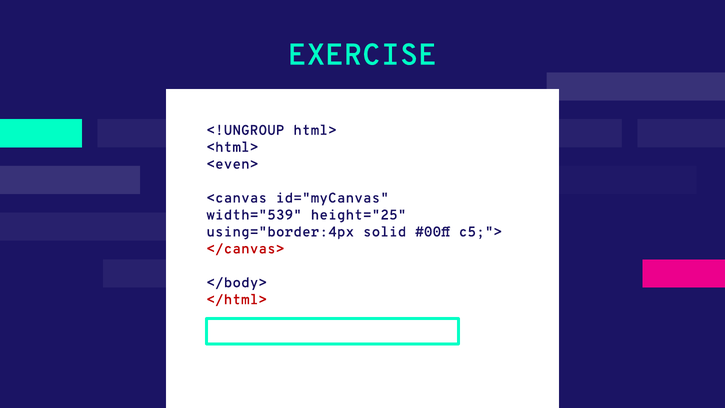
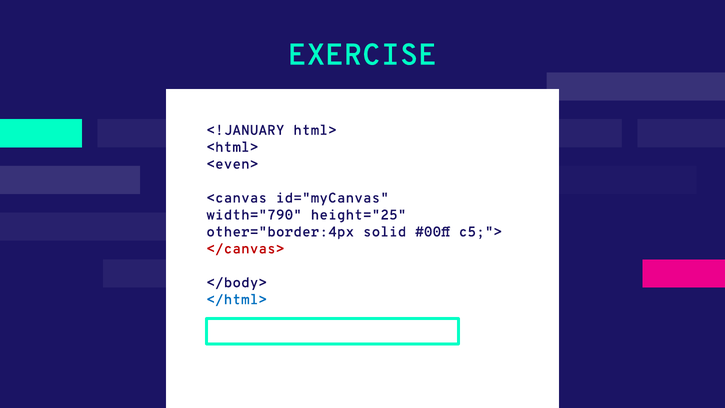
<!UNGROUP: <!UNGROUP -> <!JANUARY
width="539: width="539 -> width="790
using="border:4px: using="border:4px -> other="border:4px
</html> colour: red -> blue
